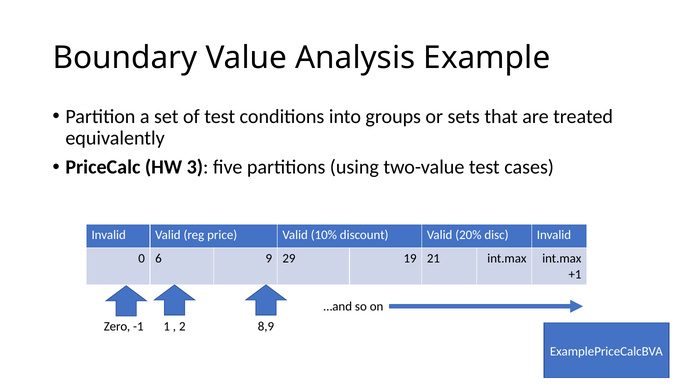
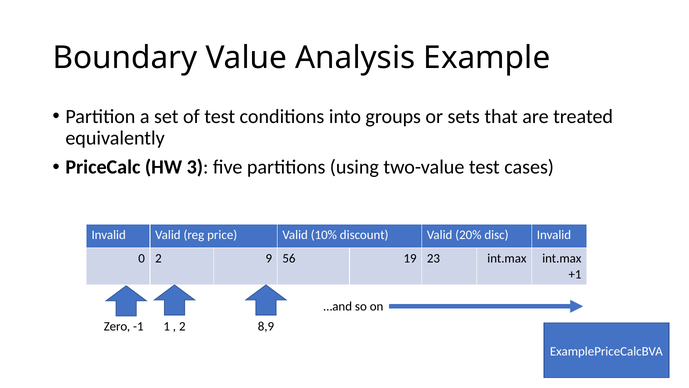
0 6: 6 -> 2
29: 29 -> 56
21: 21 -> 23
